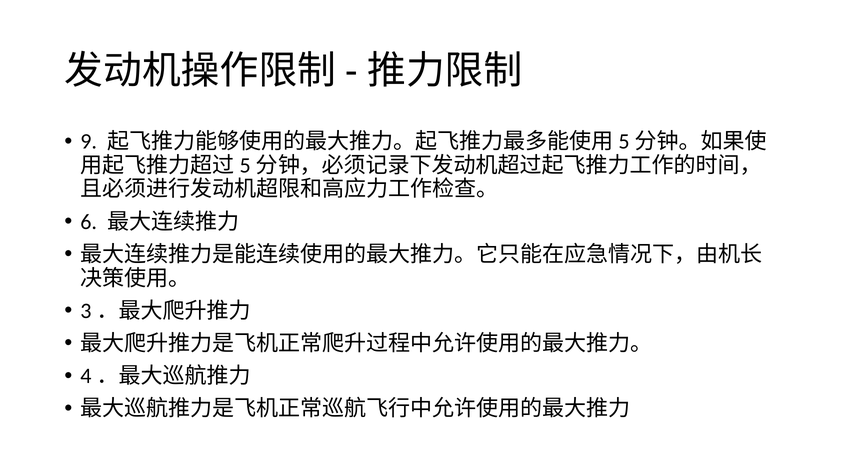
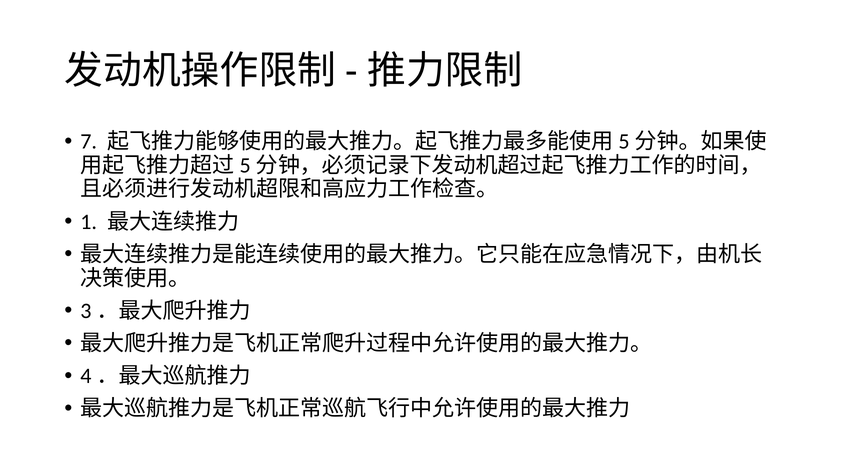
9: 9 -> 7
6: 6 -> 1
